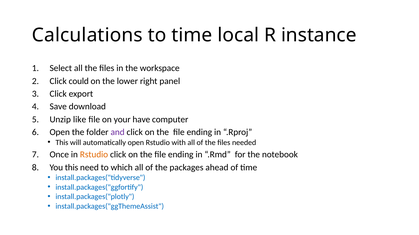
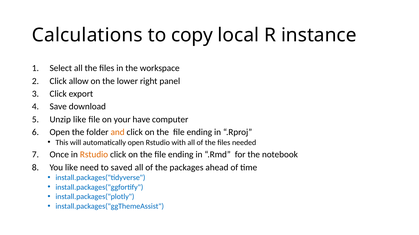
to time: time -> copy
could: could -> allow
and colour: purple -> orange
You this: this -> like
which: which -> saved
